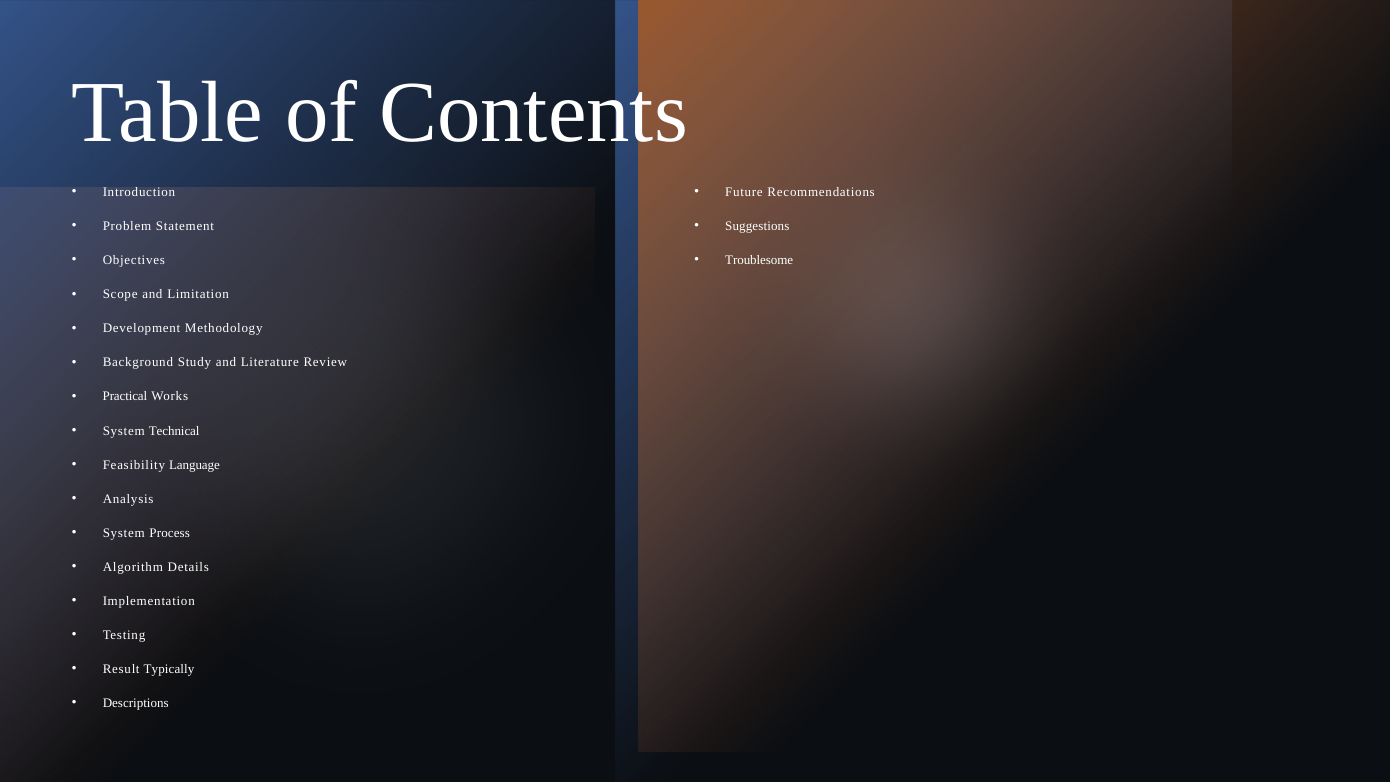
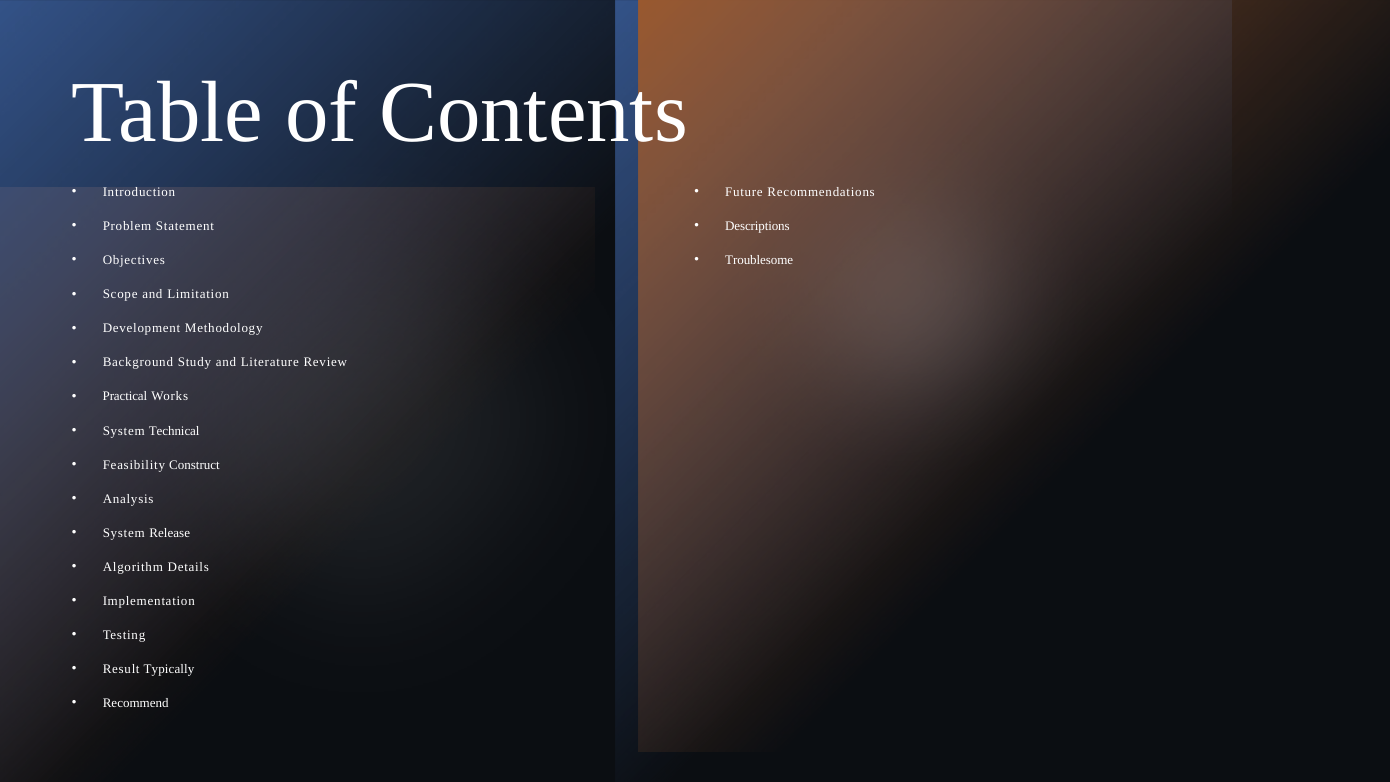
Suggestions: Suggestions -> Descriptions
Language: Language -> Construct
Process: Process -> Release
Descriptions: Descriptions -> Recommend
